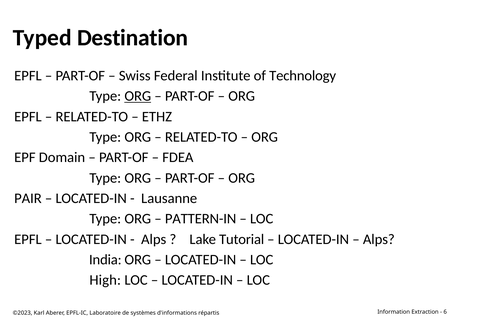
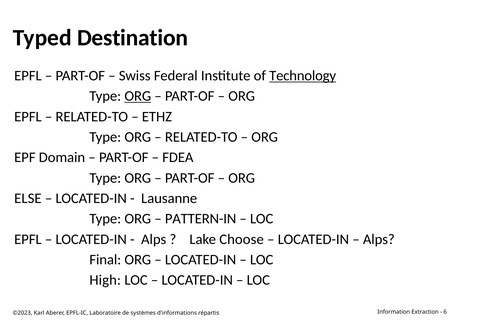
Technology underline: none -> present
PAIR: PAIR -> ELSE
Tutorial: Tutorial -> Choose
India: India -> Final
